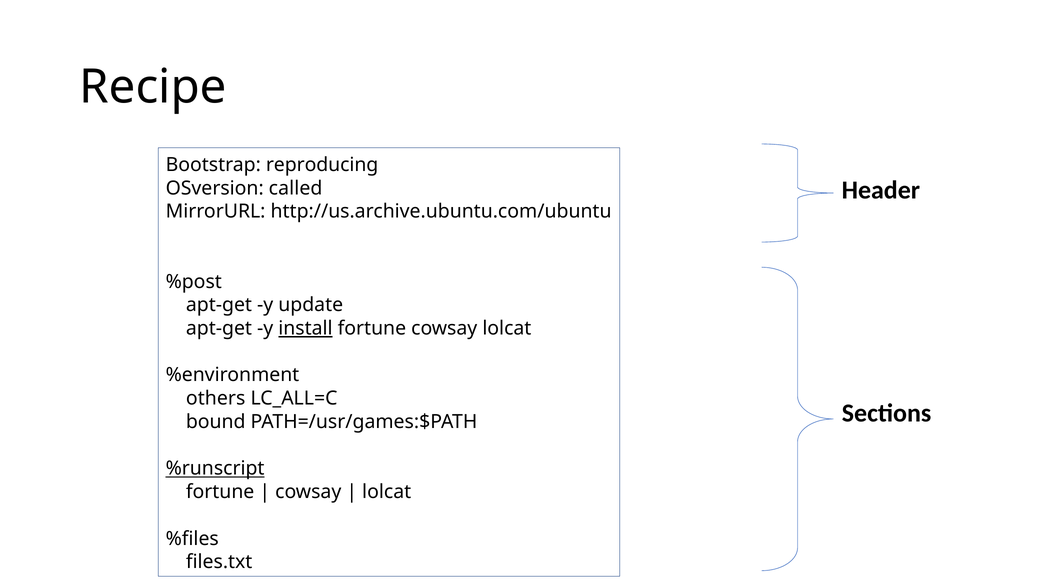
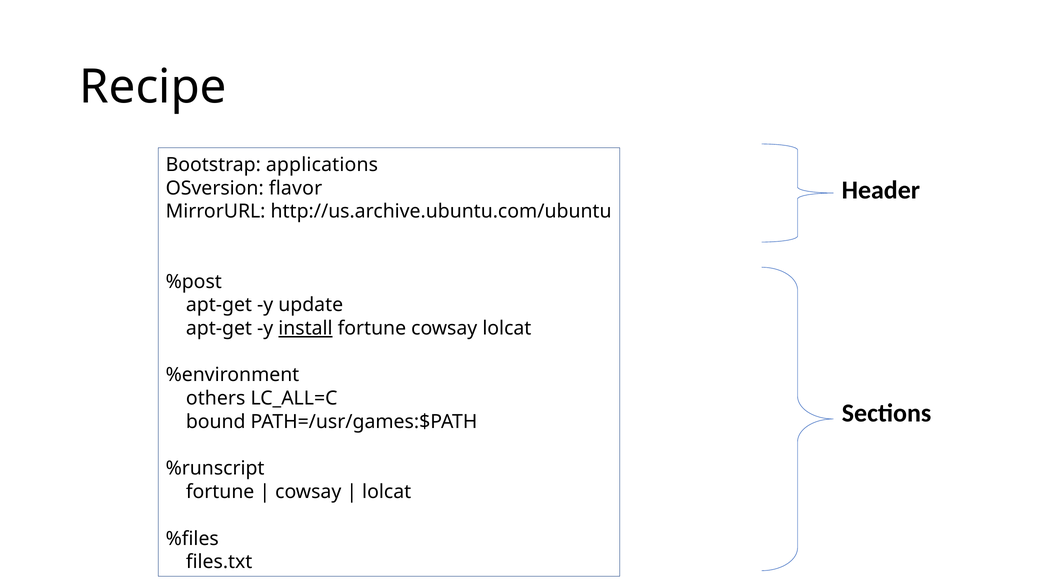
reproducing: reproducing -> applications
called: called -> flavor
%runscript underline: present -> none
